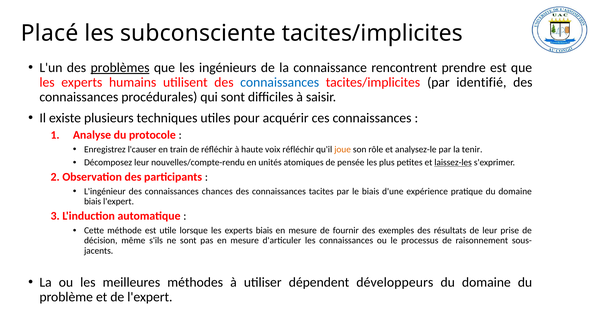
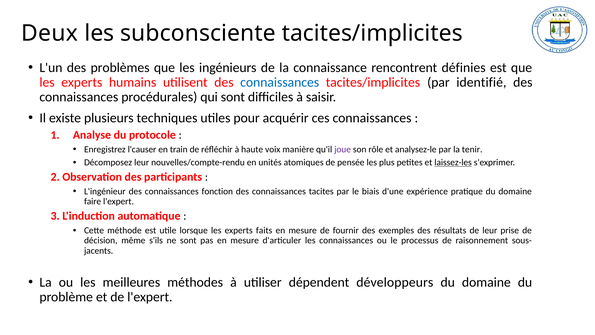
Placé: Placé -> Deux
problèmes underline: present -> none
prendre: prendre -> définies
voix réfléchir: réfléchir -> manière
joue colour: orange -> purple
chances: chances -> fonction
biais at (93, 201): biais -> faire
experts biais: biais -> faits
